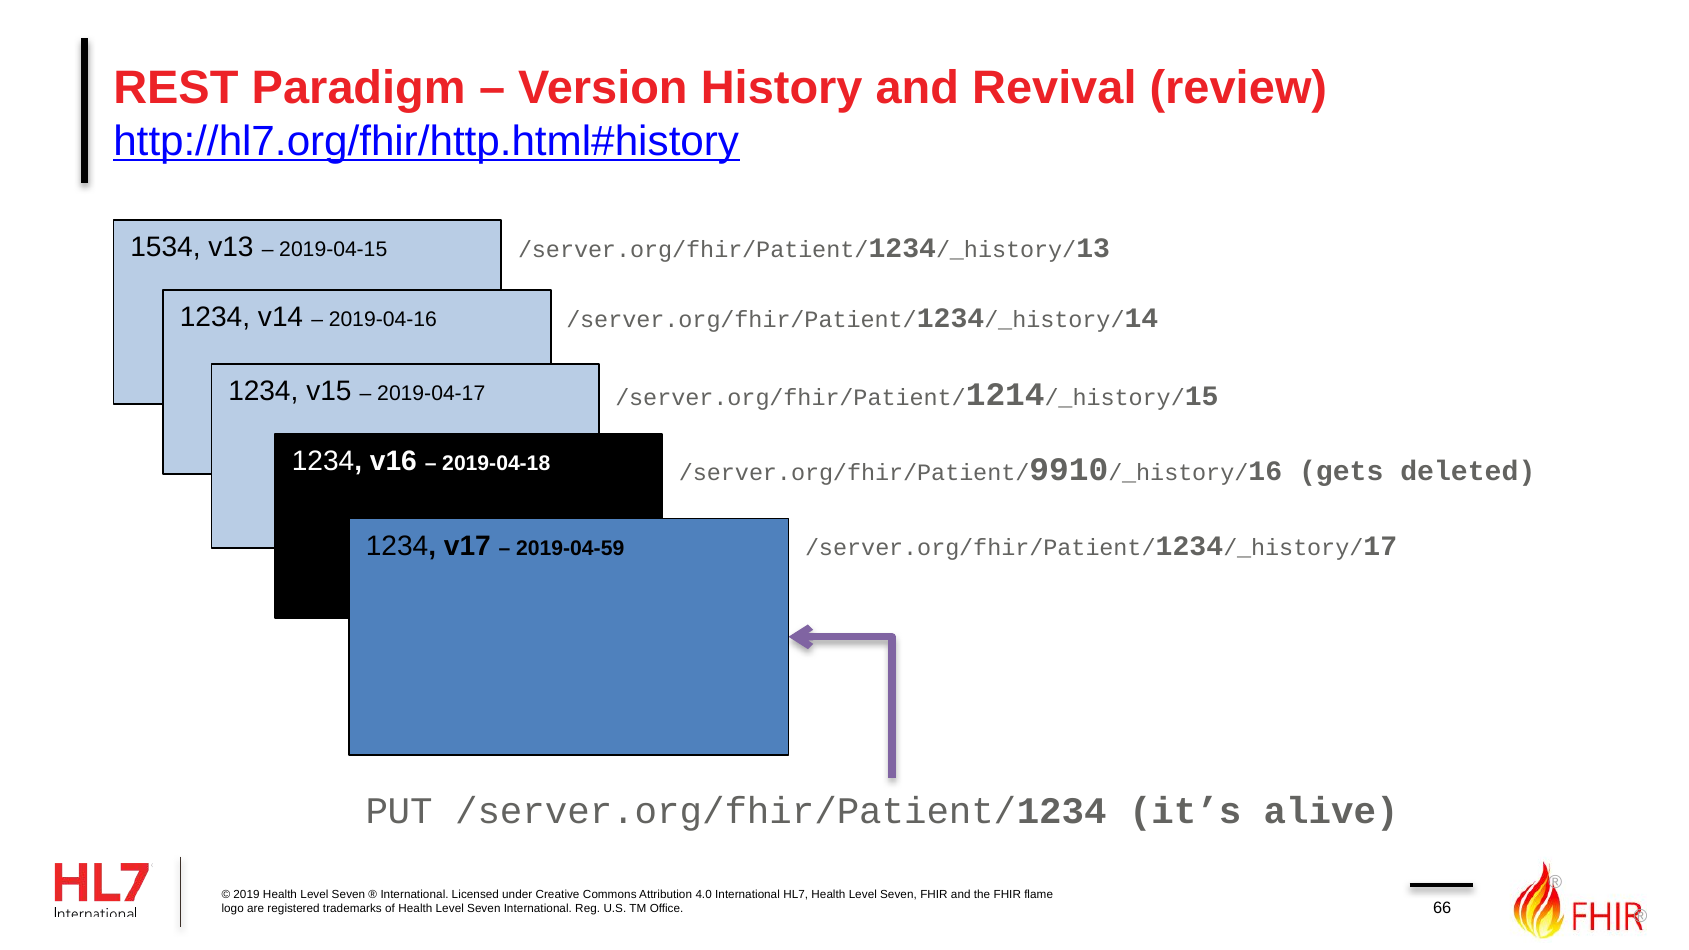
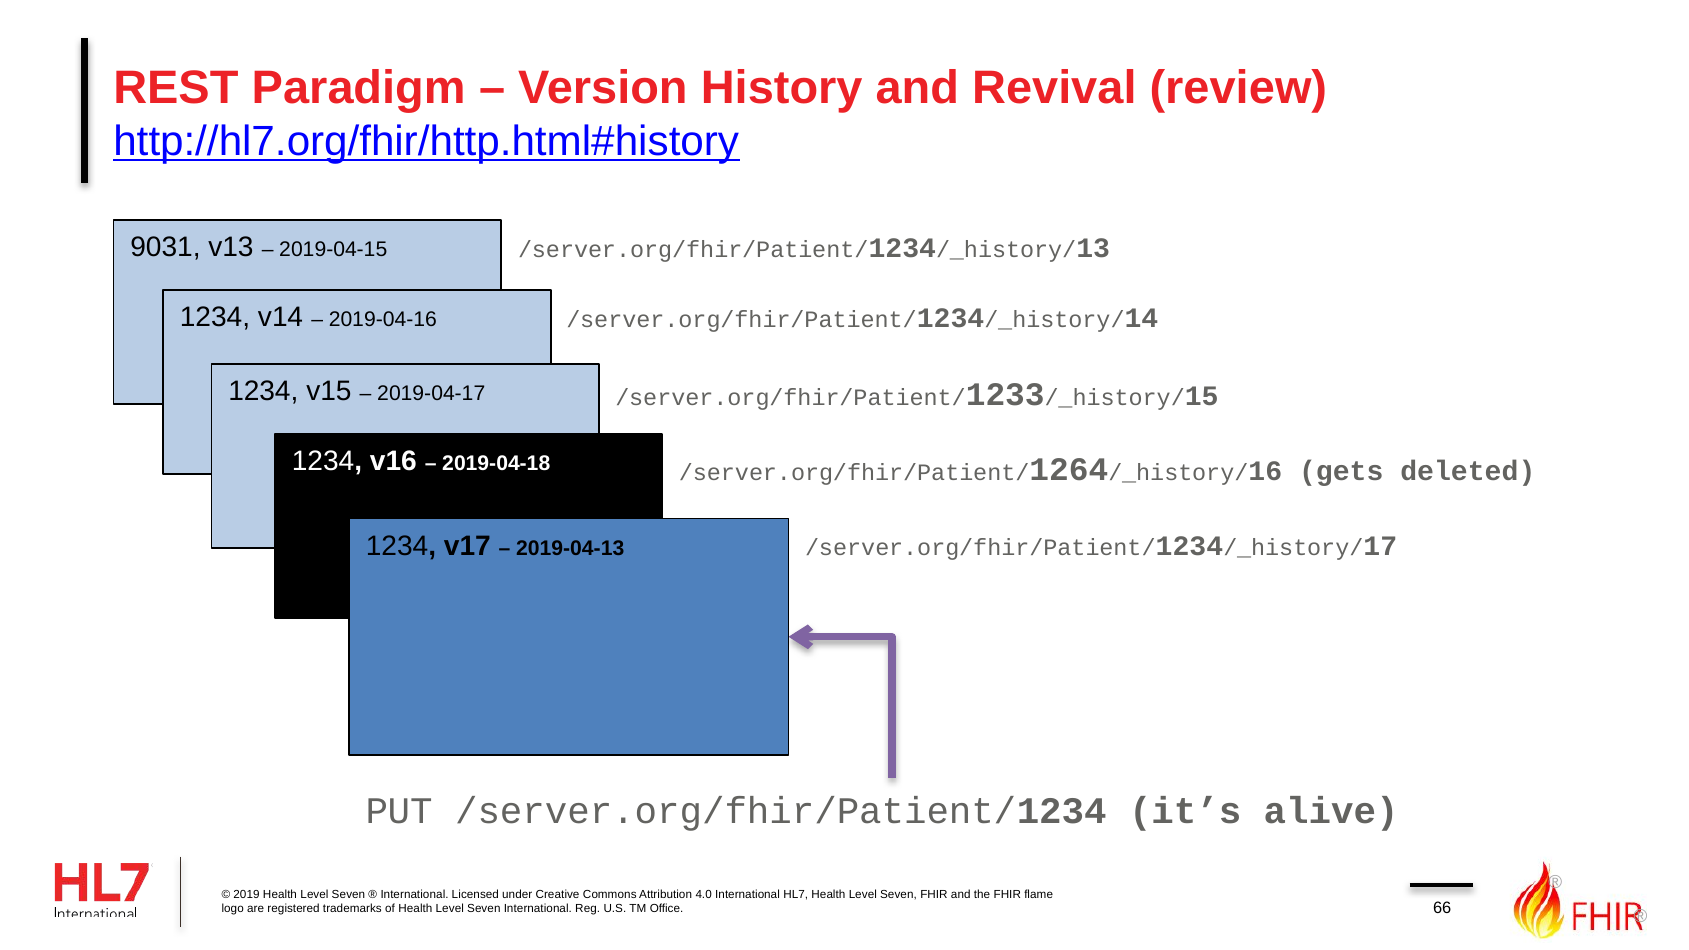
1534: 1534 -> 9031
1214: 1214 -> 1233
9910: 9910 -> 1264
2019-04-59: 2019-04-59 -> 2019-04-13
